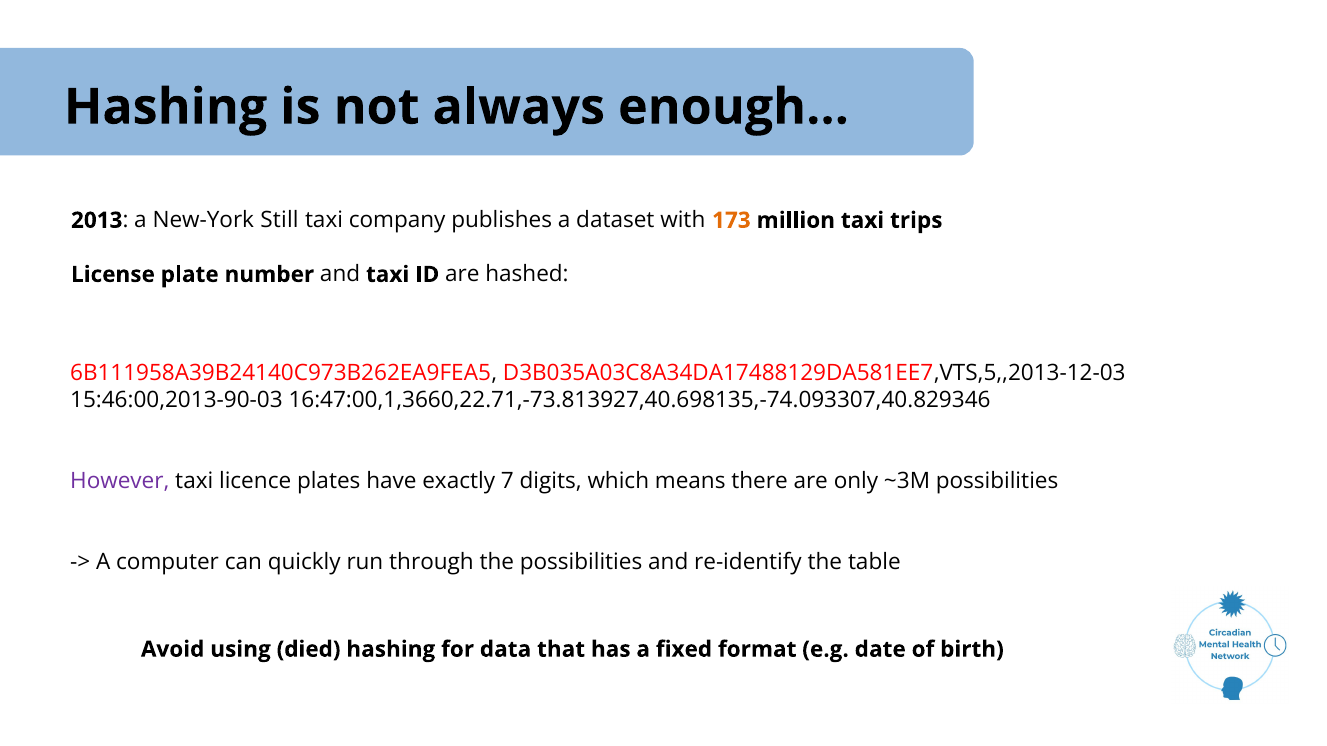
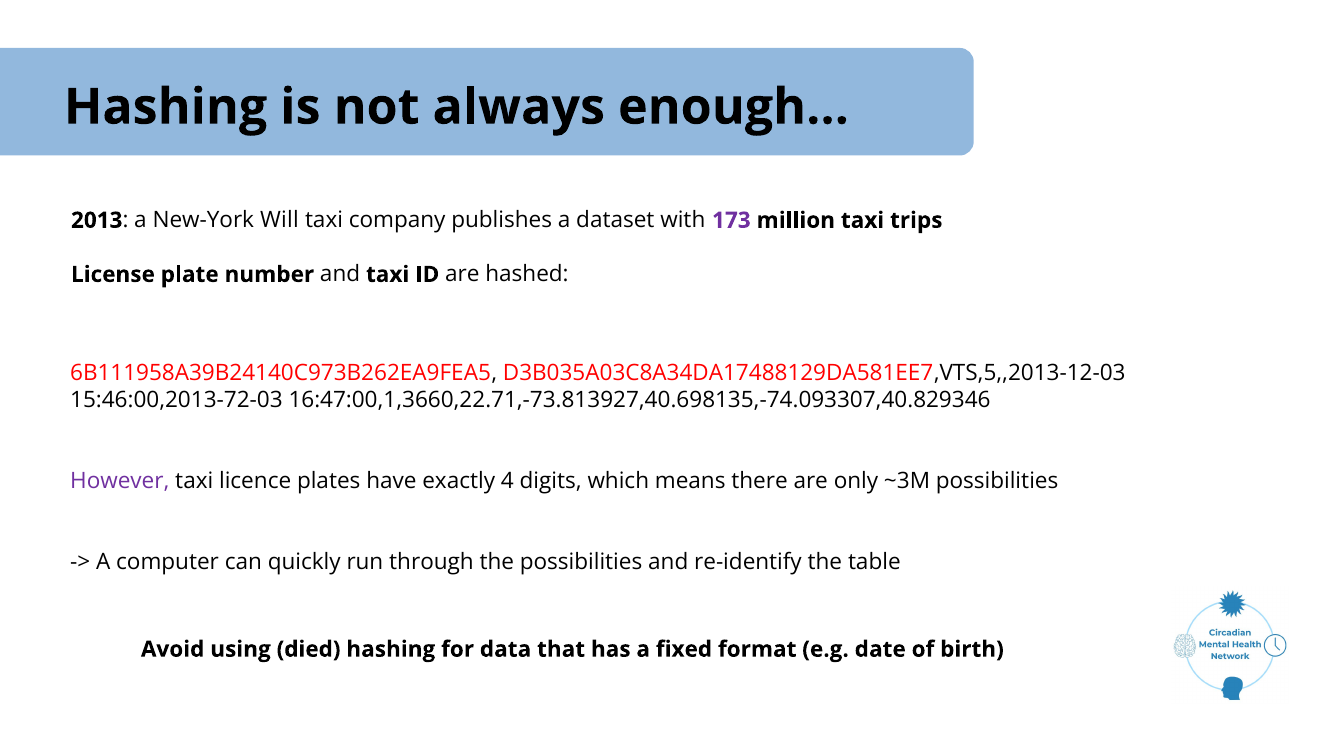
Still: Still -> Will
173 colour: orange -> purple
15:46:00,2013-90-03: 15:46:00,2013-90-03 -> 15:46:00,2013-72-03
7: 7 -> 4
